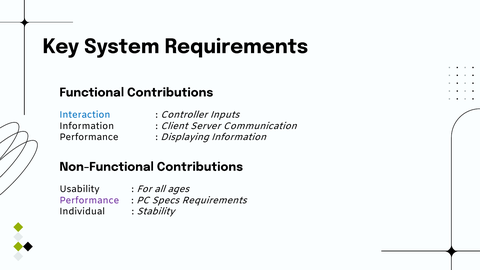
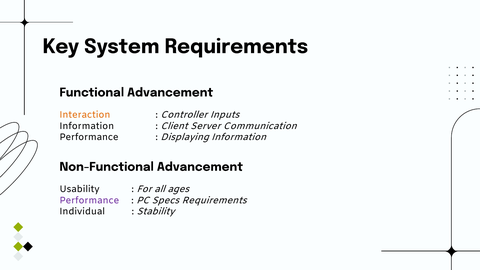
Functional Contributions: Contributions -> Advancement
Interaction colour: blue -> orange
Non-Functional Contributions: Contributions -> Advancement
